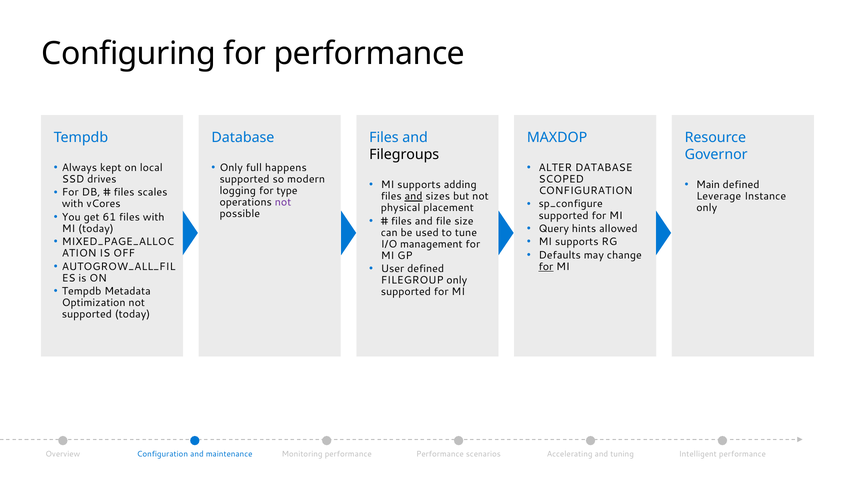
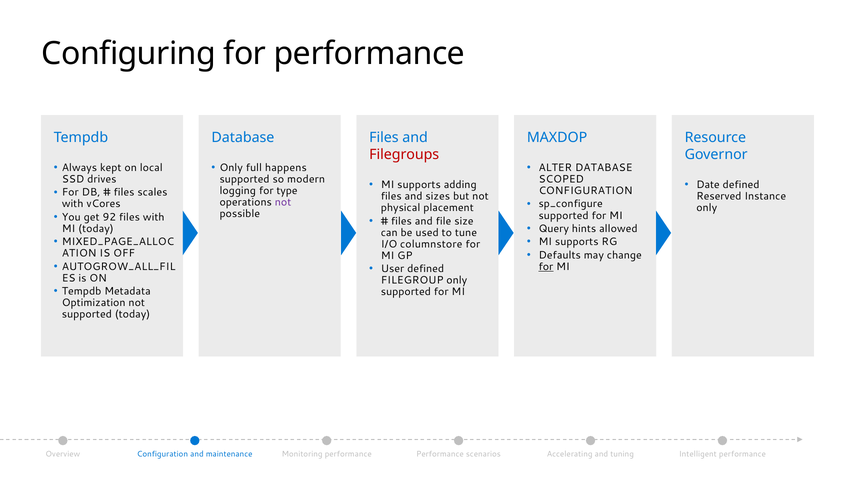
Filegroups colour: black -> red
Main: Main -> Date
and at (414, 196) underline: present -> none
Leverage: Leverage -> Reserved
61: 61 -> 92
management: management -> columnstore
